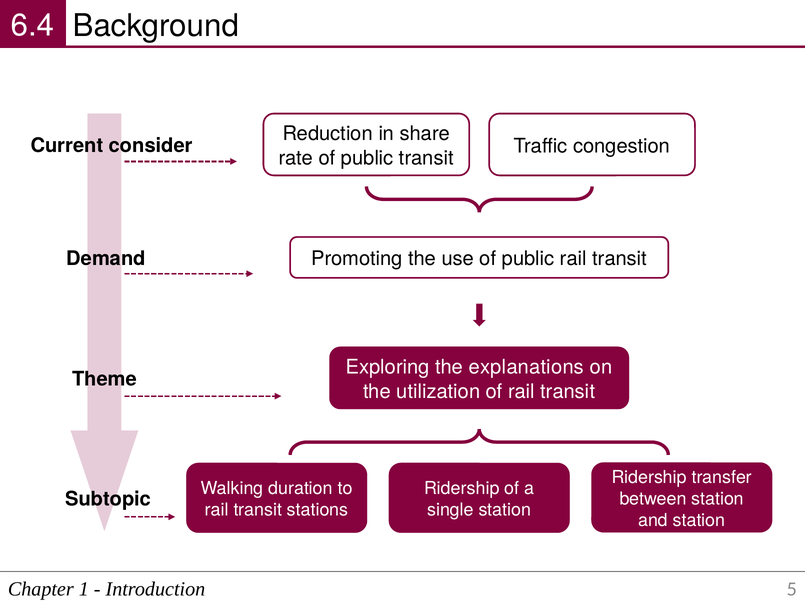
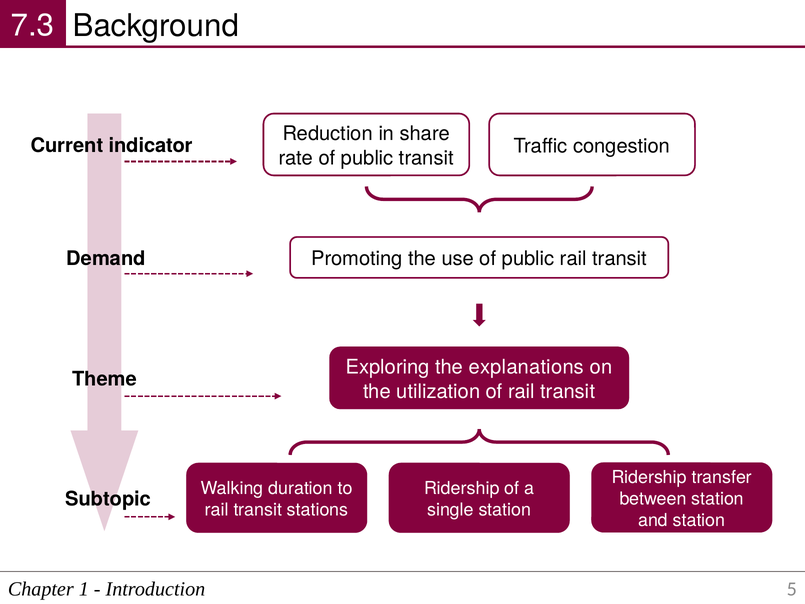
6.4: 6.4 -> 7.3
consider: consider -> indicator
